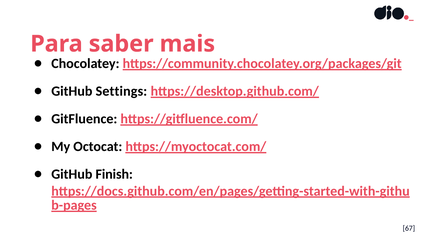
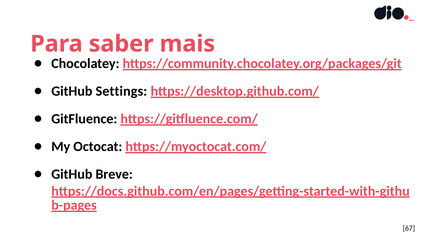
Finish: Finish -> Breve
